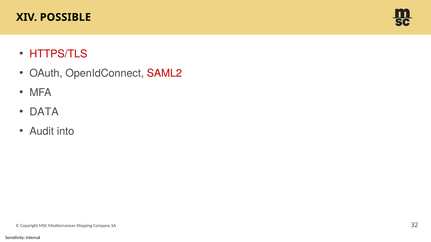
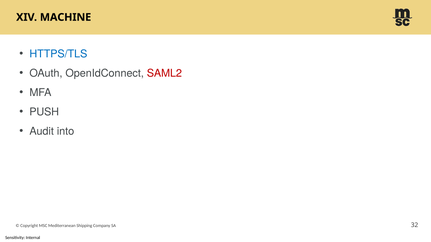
POSSIBLE: POSSIBLE -> MACHINE
HTTPS/TLS colour: red -> blue
DATA: DATA -> PUSH
